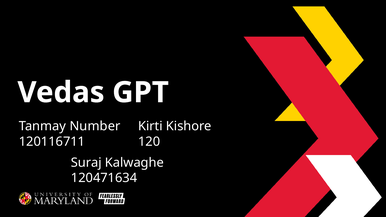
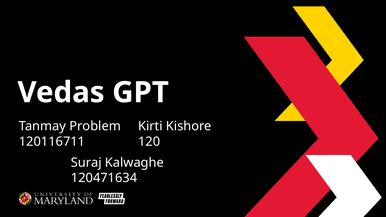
Number: Number -> Problem
